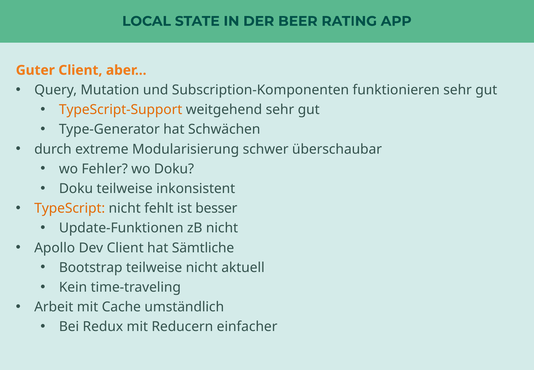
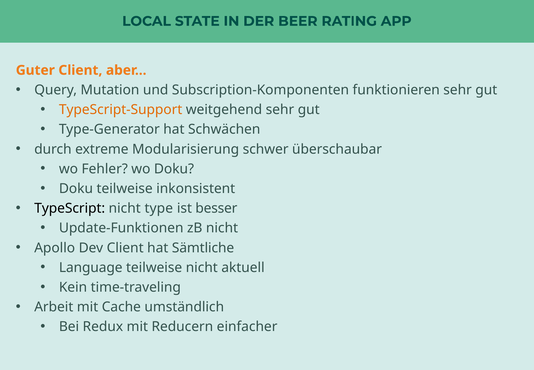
TypeScript colour: orange -> black
fehlt: fehlt -> type
Bootstrap: Bootstrap -> Language
